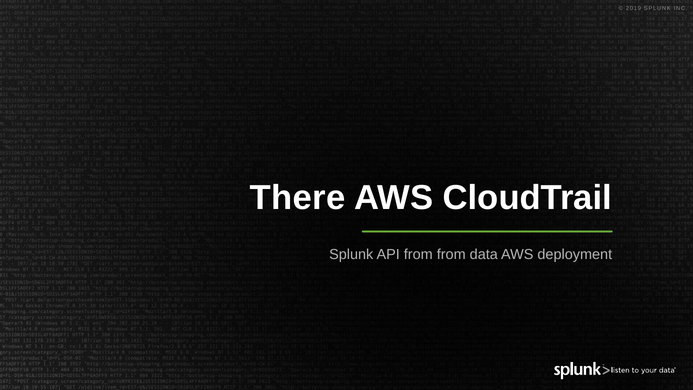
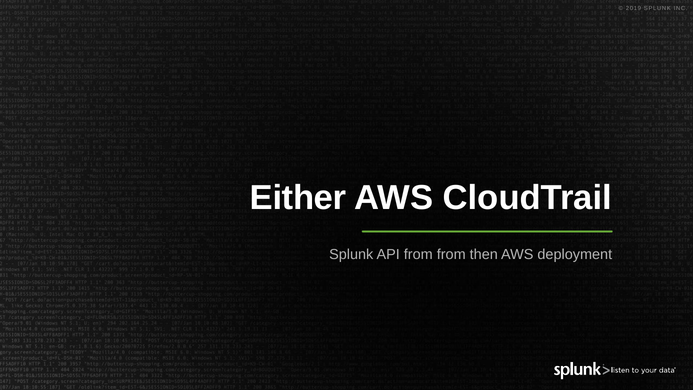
There: There -> Either
data: data -> then
